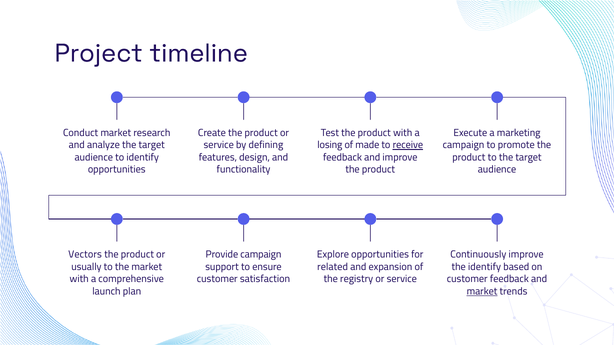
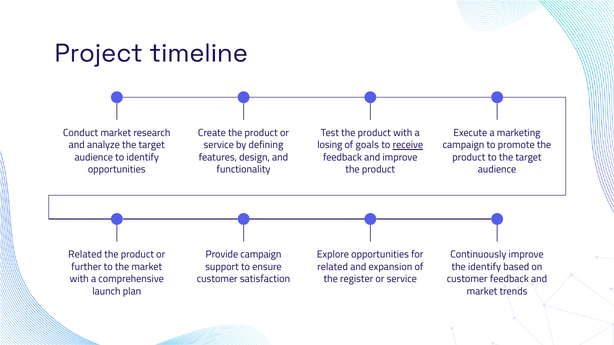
made: made -> goals
Vectors at (85, 255): Vectors -> Related
usually: usually -> further
registry: registry -> register
market at (482, 292) underline: present -> none
